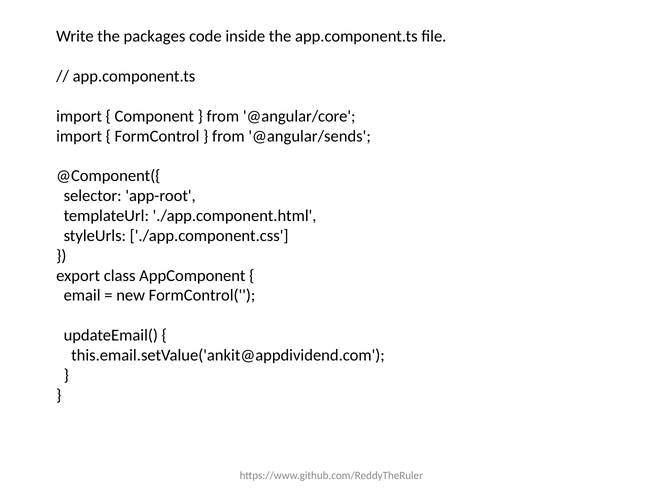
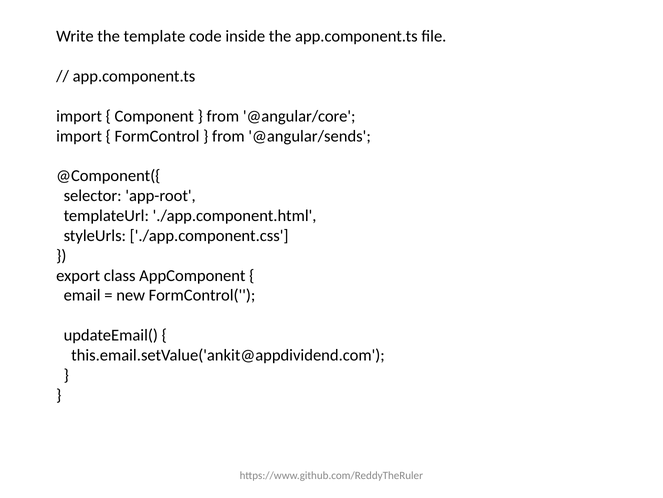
packages: packages -> template
